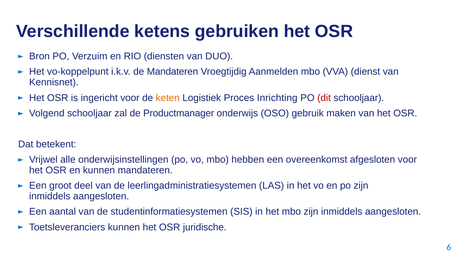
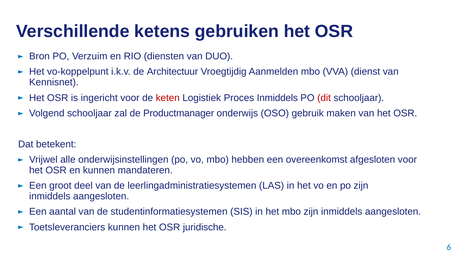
de Mandateren: Mandateren -> Architectuur
keten colour: orange -> red
Proces Inrichting: Inrichting -> Inmiddels
